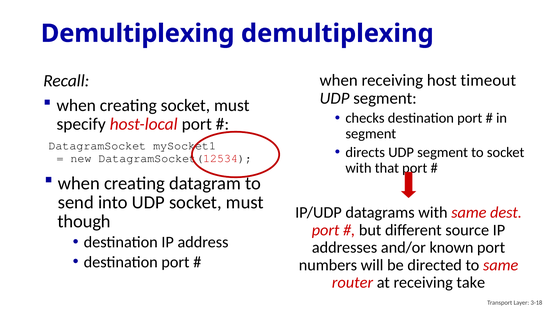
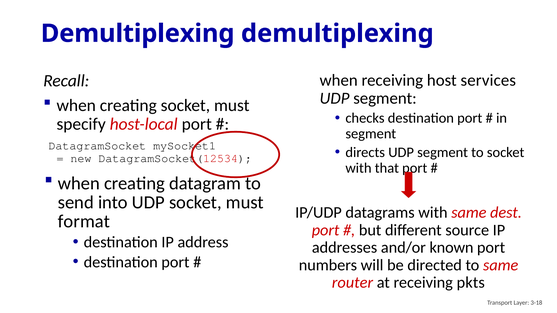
timeout: timeout -> services
though: though -> format
take: take -> pkts
